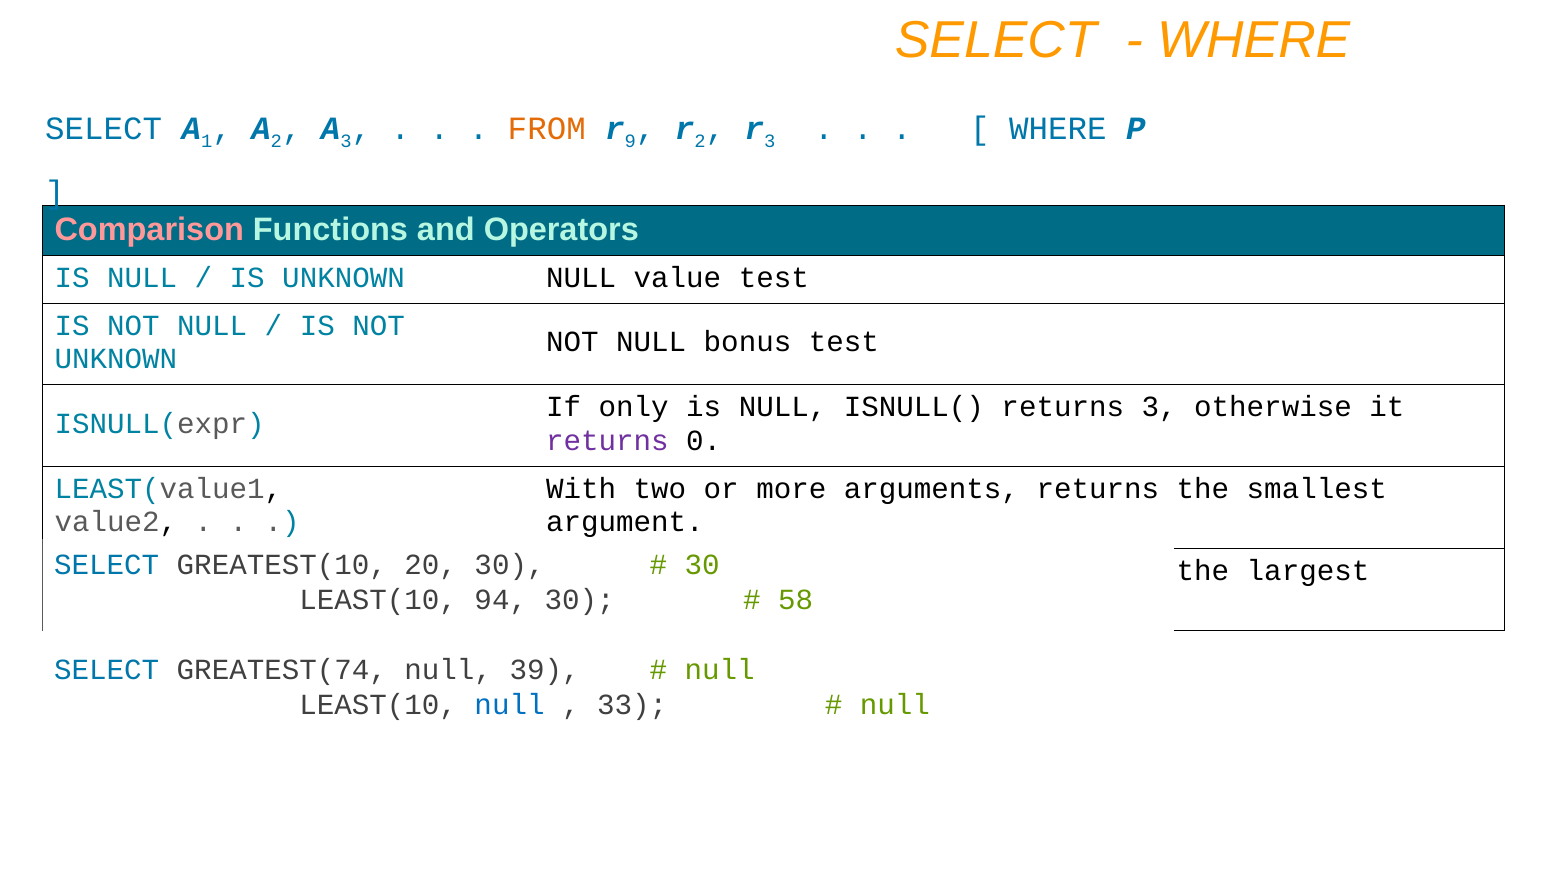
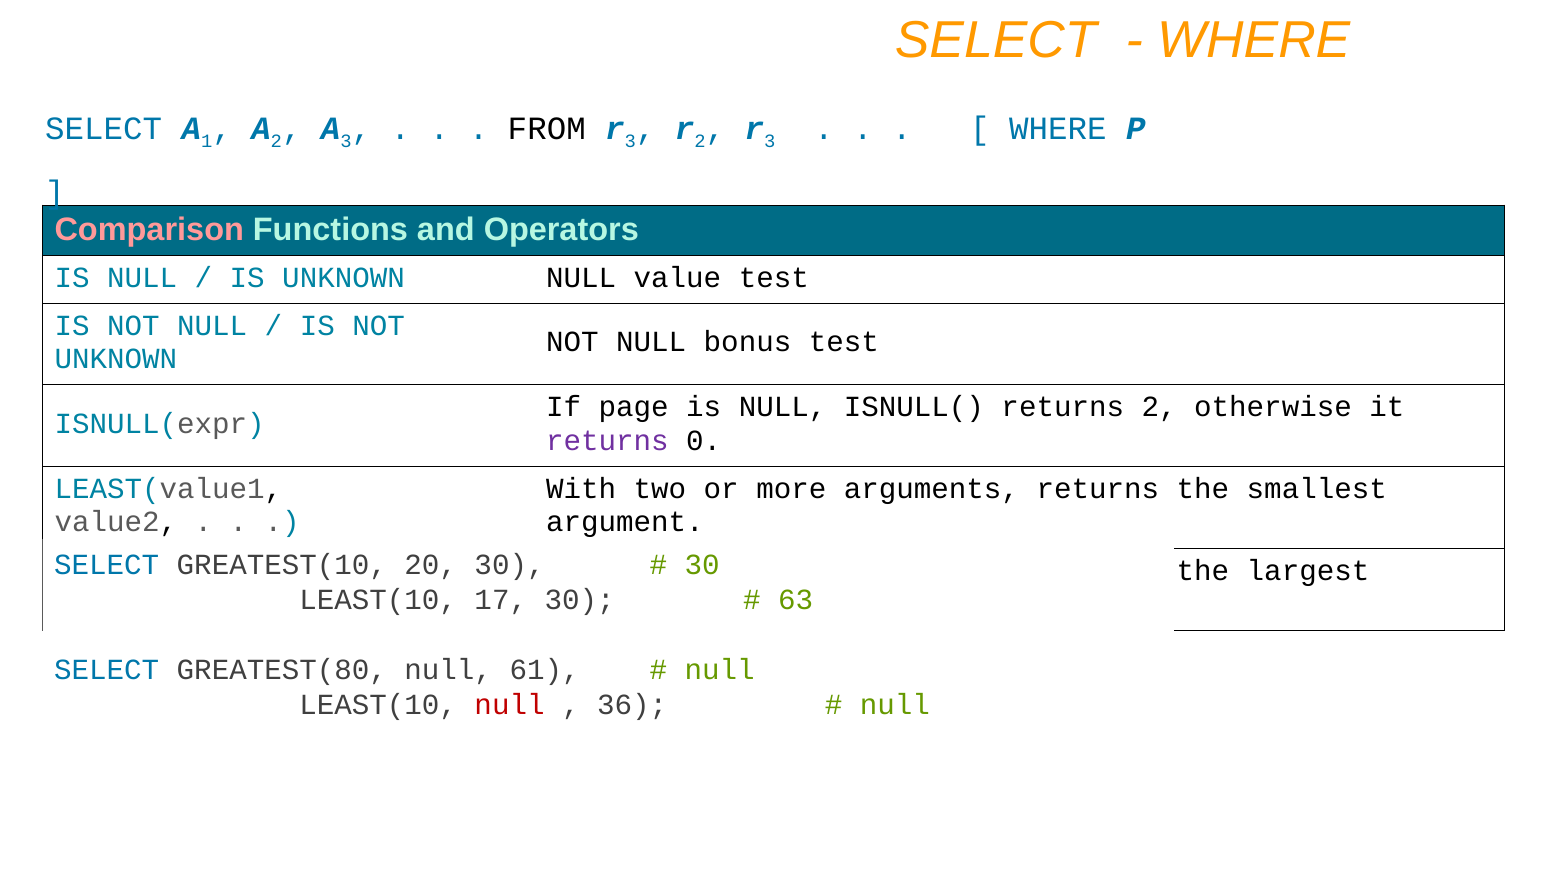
FROM colour: orange -> black
9 at (630, 141): 9 -> 3
only: only -> page
returns 3: 3 -> 2
94: 94 -> 17
58: 58 -> 63
GREATEST(74: GREATEST(74 -> GREATEST(80
39: 39 -> 61
null at (510, 704) colour: blue -> red
33: 33 -> 36
